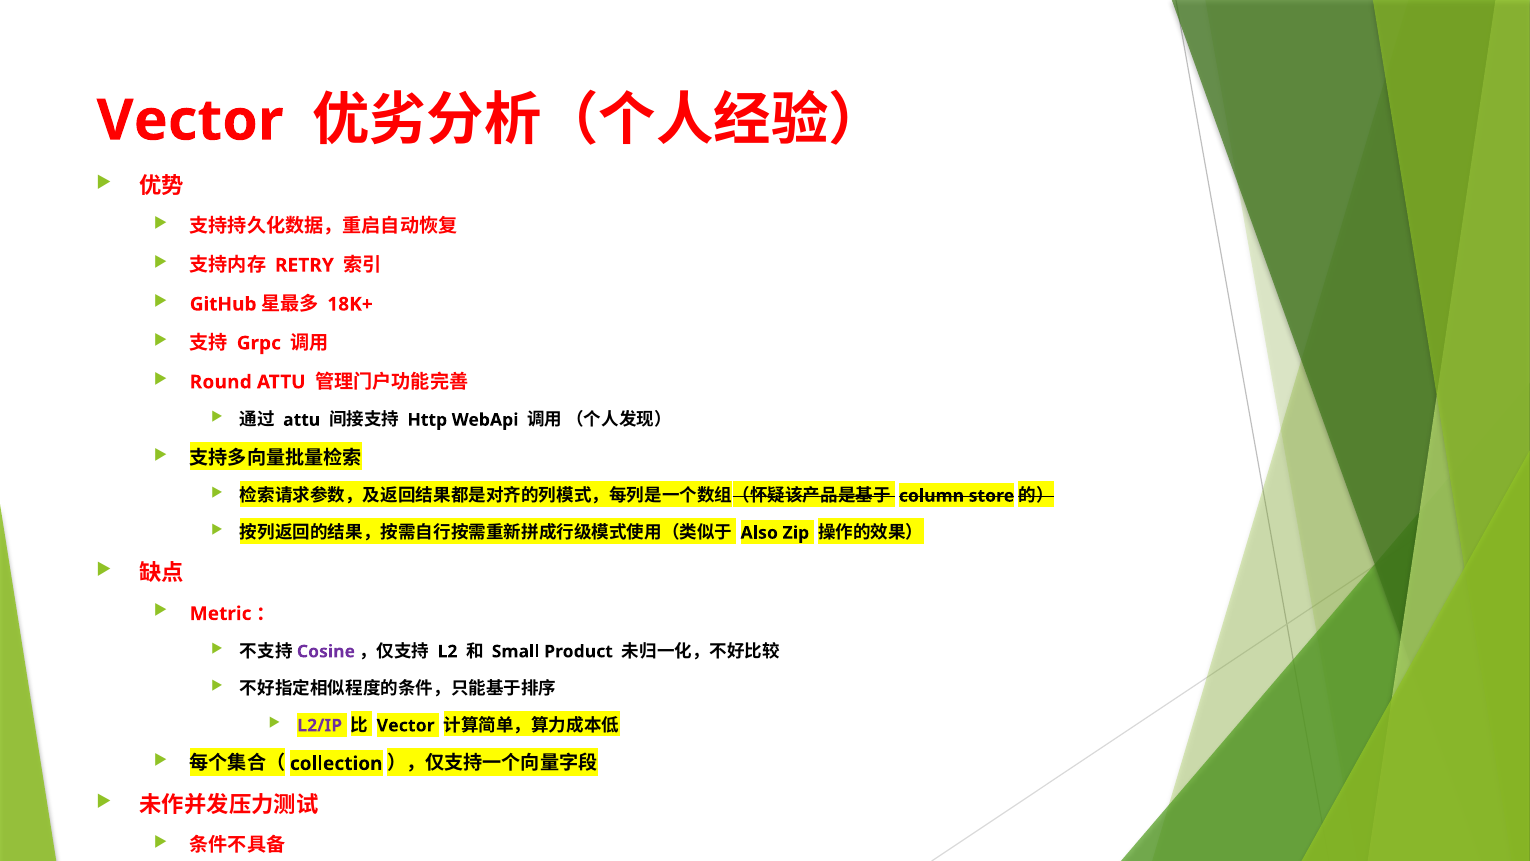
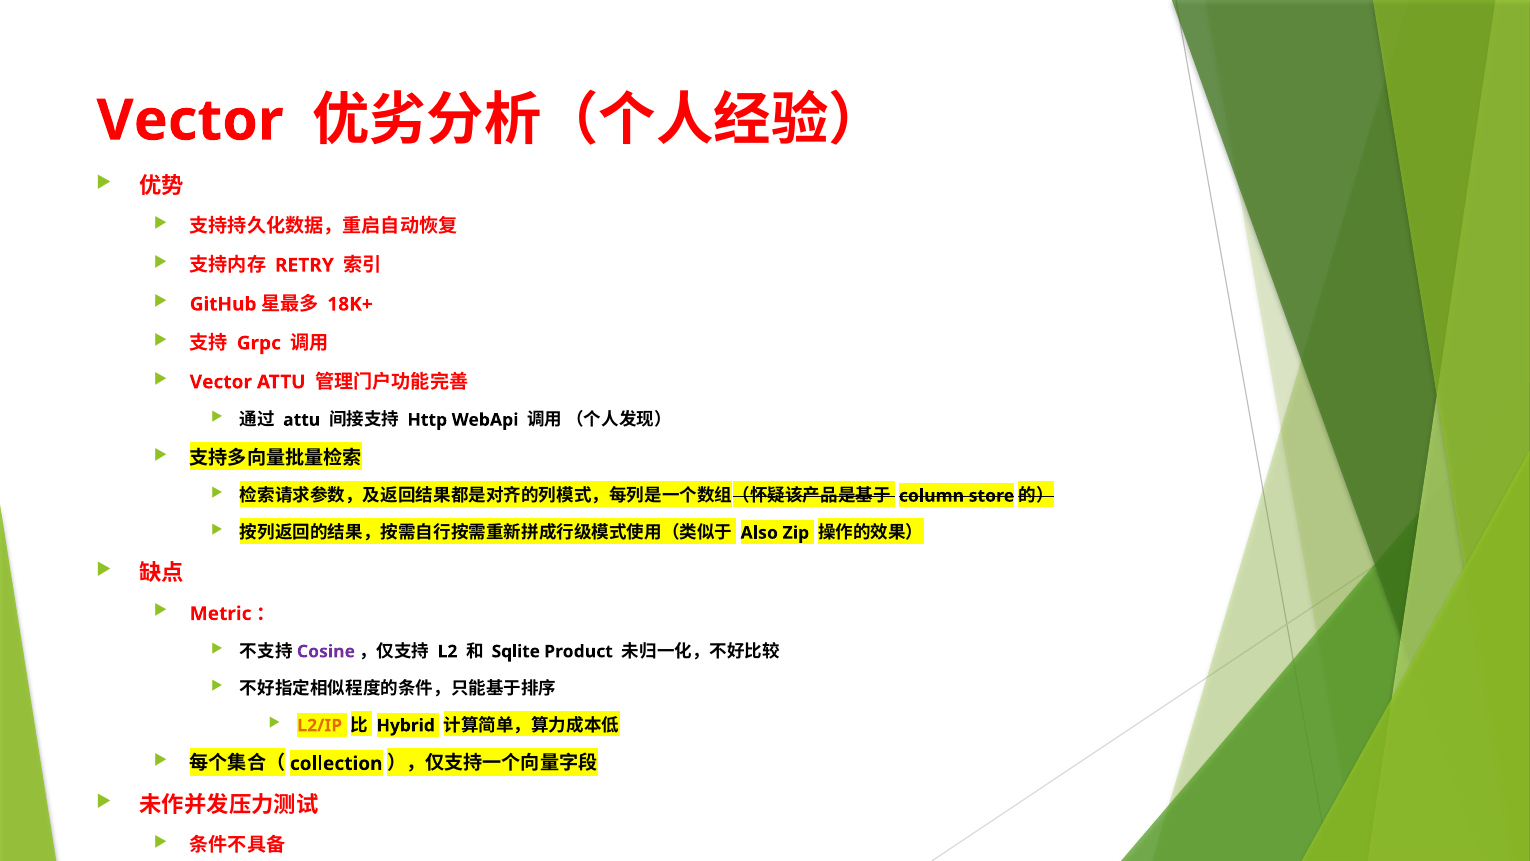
Round at (221, 382): Round -> Vector
Small: Small -> Sqlite
L2/IP colour: purple -> orange
Vector at (406, 725): Vector -> Hybrid
